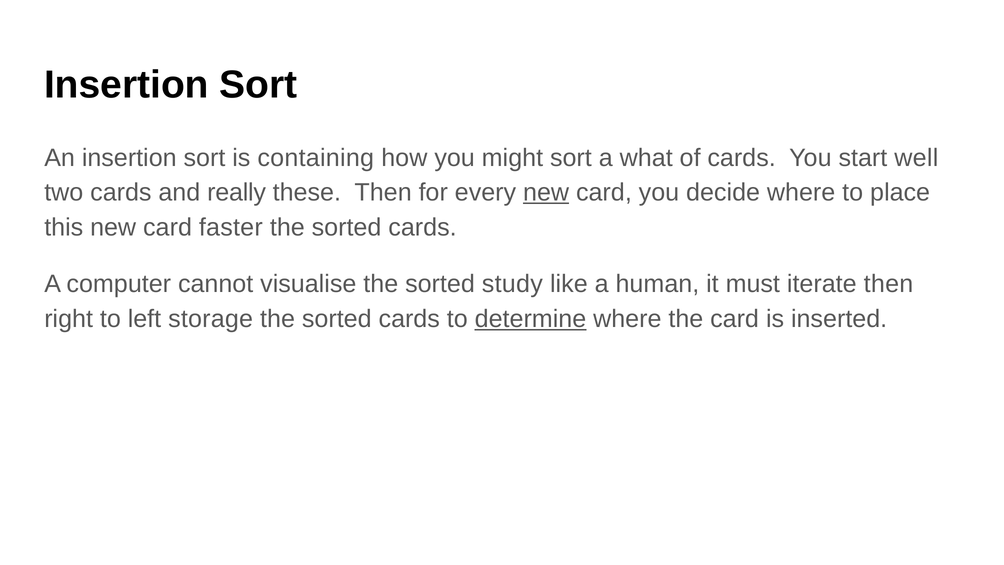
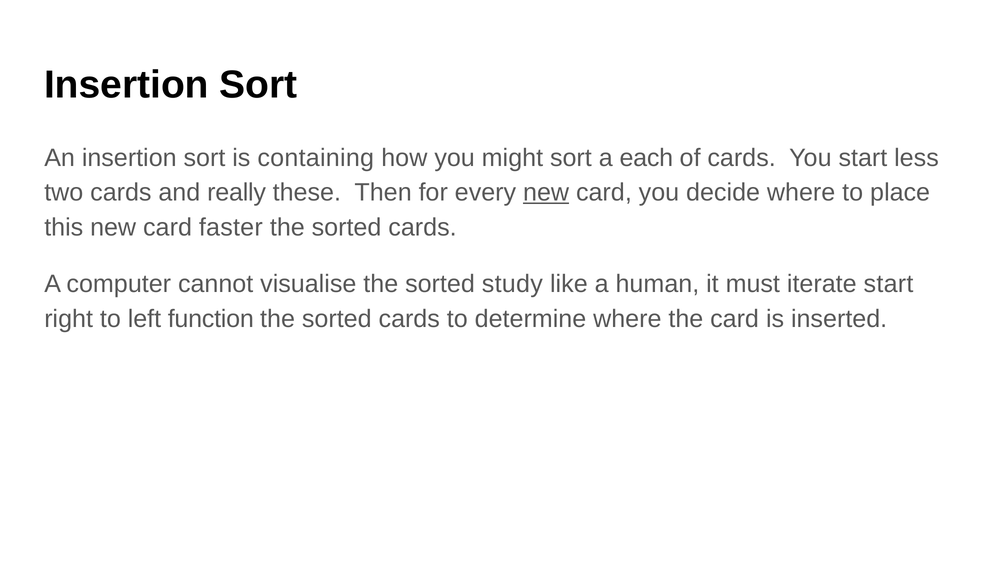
what: what -> each
well: well -> less
iterate then: then -> start
storage: storage -> function
determine underline: present -> none
